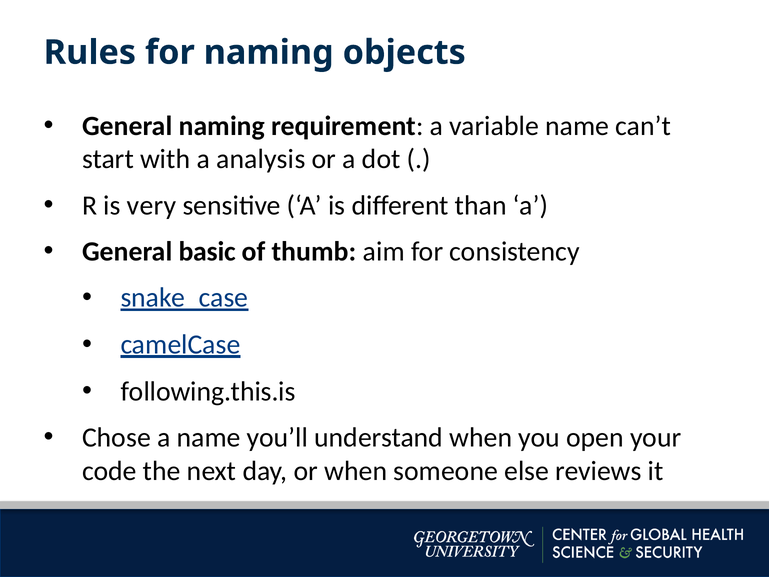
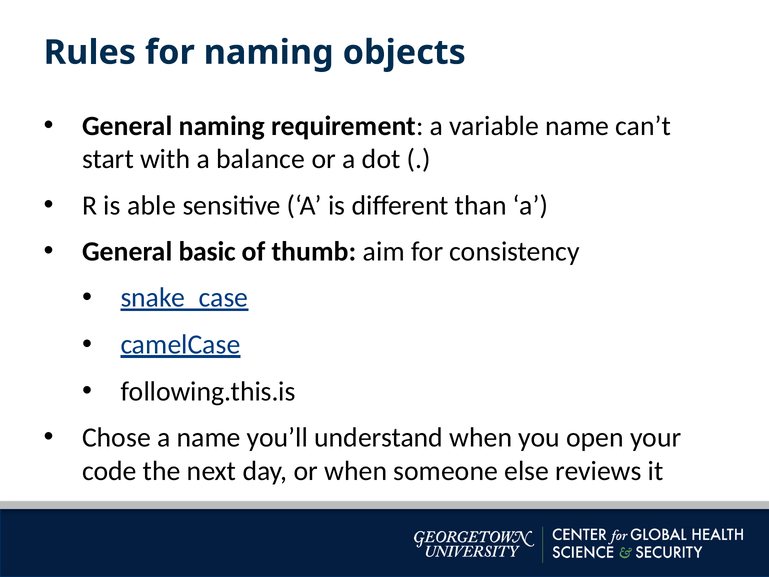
analysis: analysis -> balance
very: very -> able
